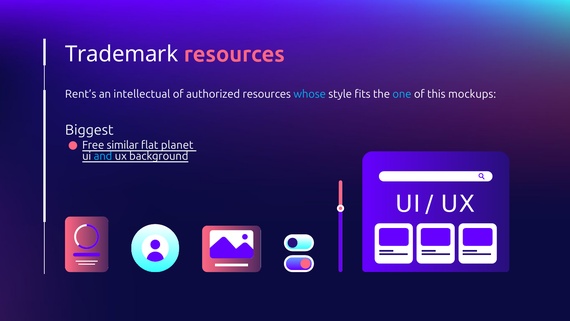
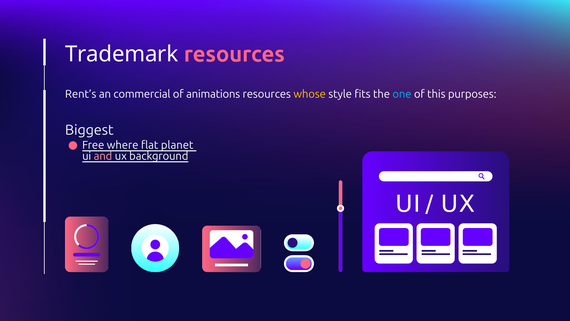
intellectual: intellectual -> commercial
authorized: authorized -> animations
whose colour: light blue -> yellow
mockups: mockups -> purposes
similar: similar -> where
and colour: light blue -> pink
